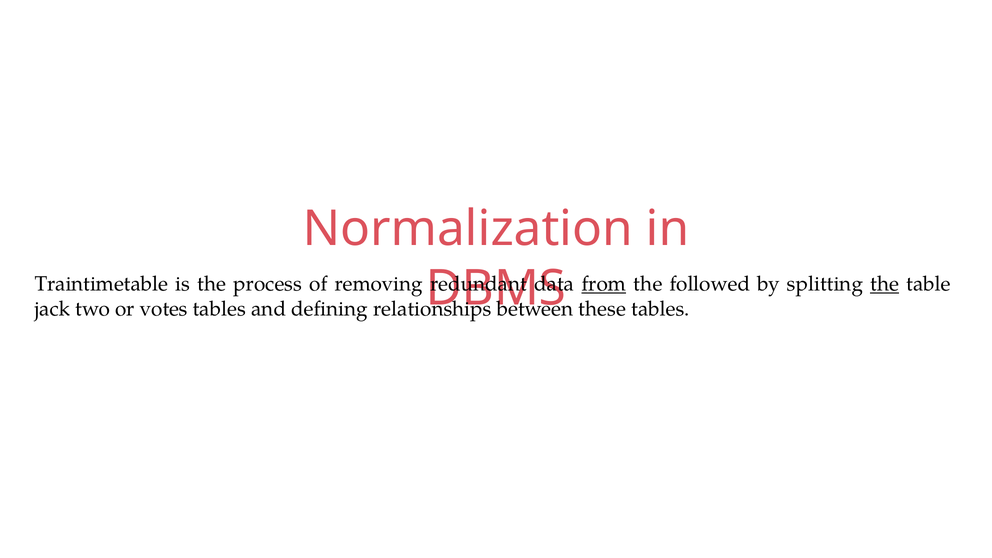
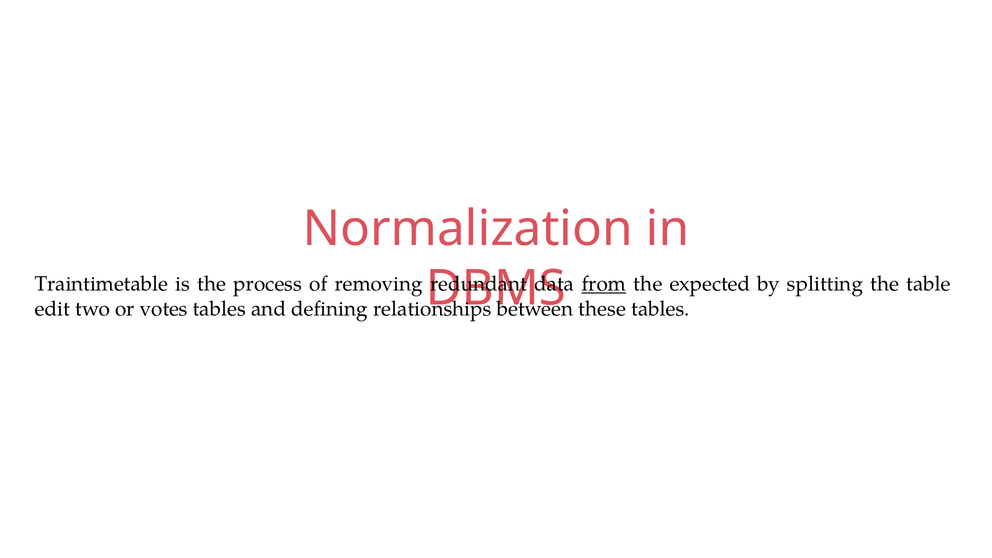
followed: followed -> expected
the at (885, 284) underline: present -> none
jack: jack -> edit
